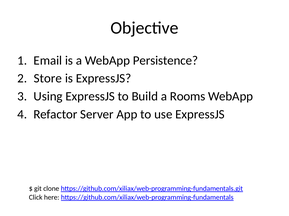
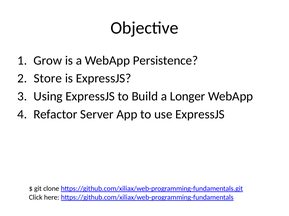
Email: Email -> Grow
Rooms: Rooms -> Longer
